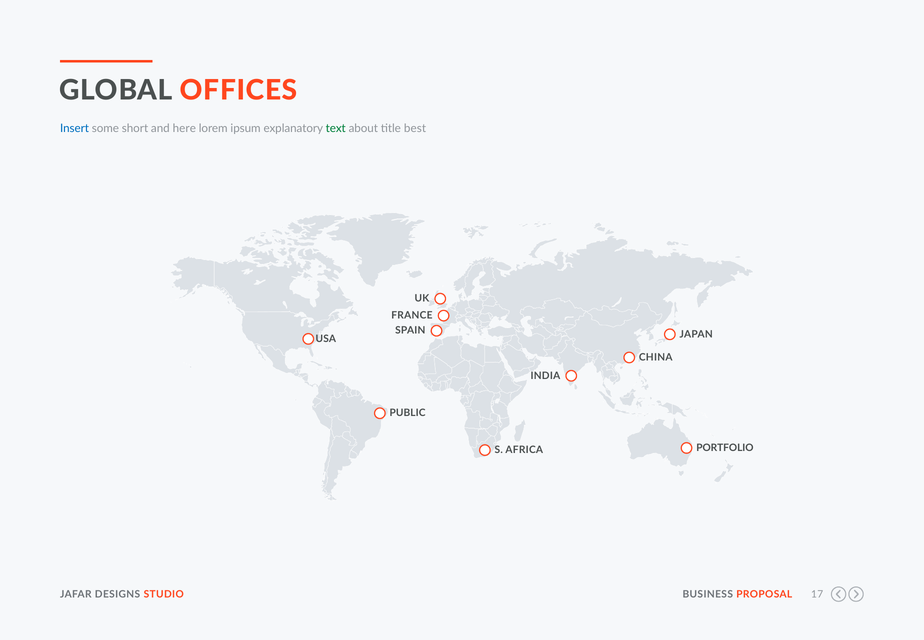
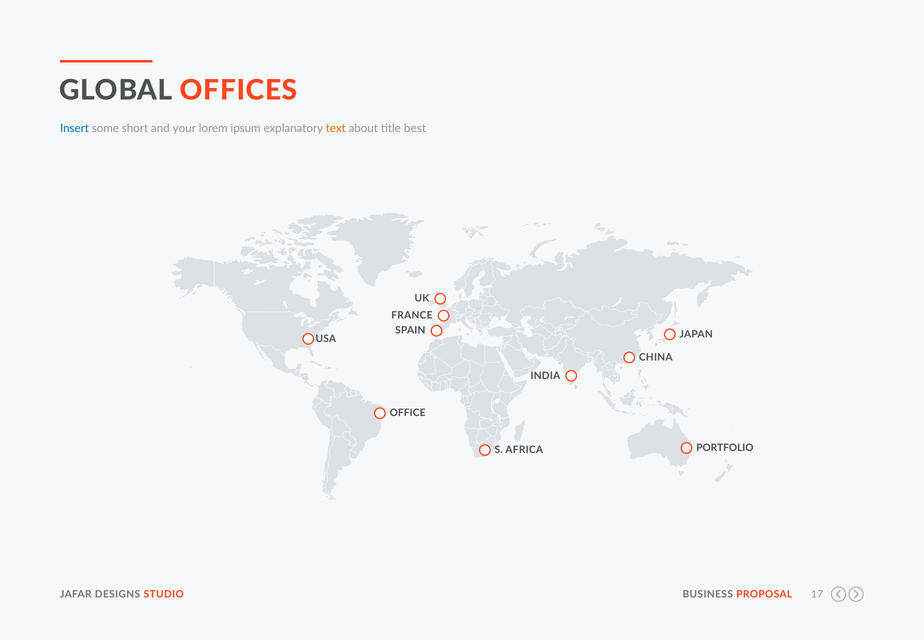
here: here -> your
text colour: green -> orange
PUBLIC: PUBLIC -> OFFICE
